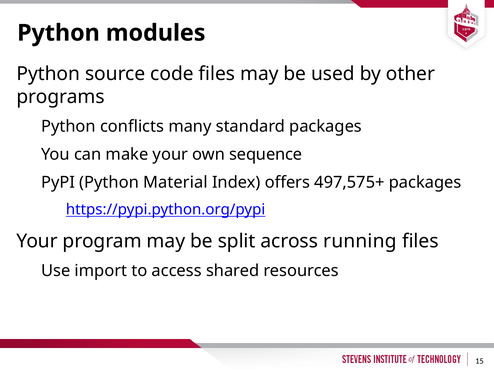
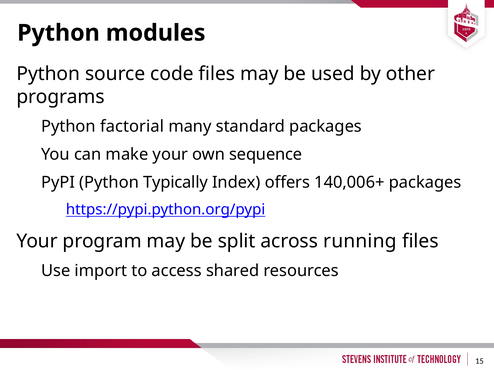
conflicts: conflicts -> factorial
Material: Material -> Typically
497,575+: 497,575+ -> 140,006+
